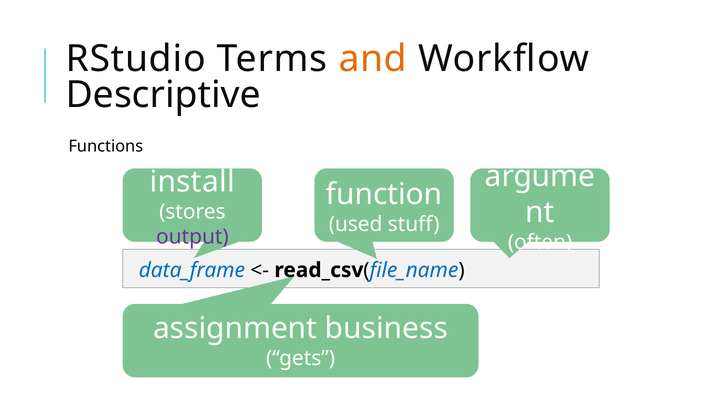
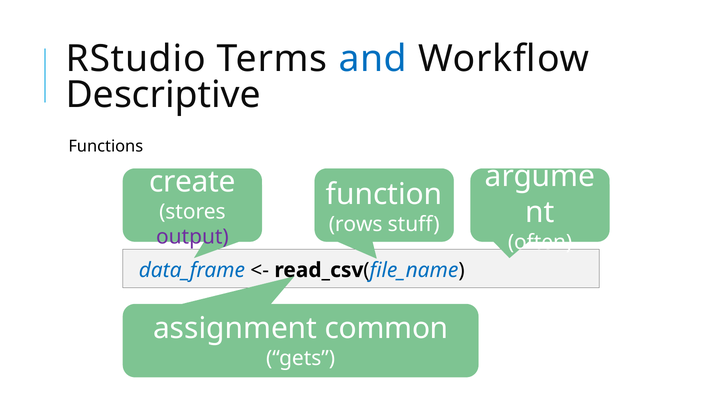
and colour: orange -> blue
install: install -> create
used: used -> rows
business: business -> common
